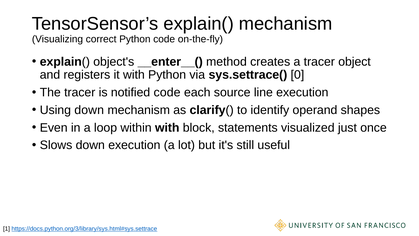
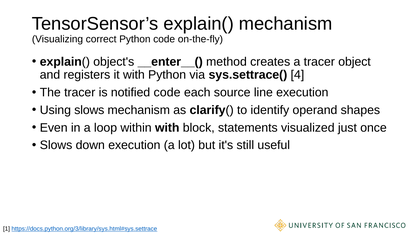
0: 0 -> 4
Using down: down -> slows
